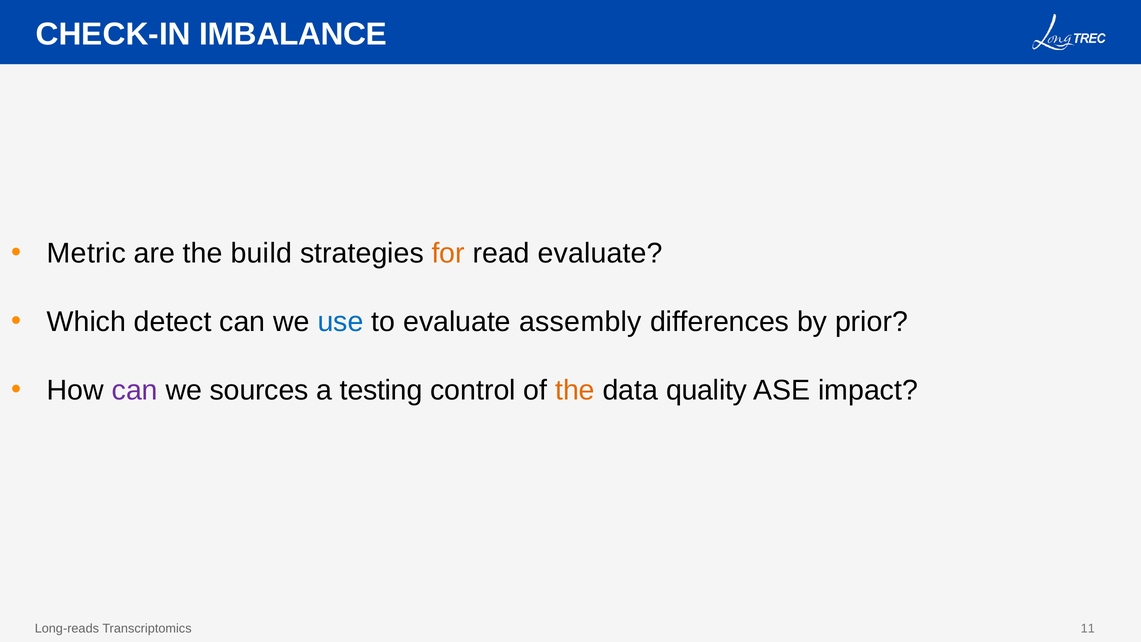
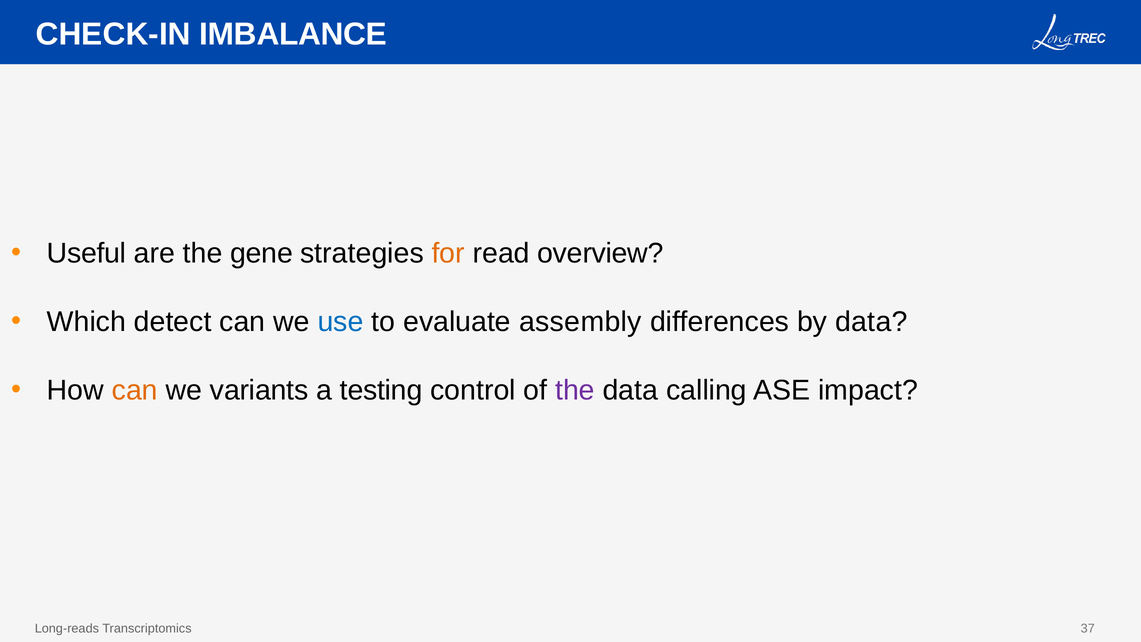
Metric: Metric -> Useful
build: build -> gene
read evaluate: evaluate -> overview
by prior: prior -> data
can at (135, 390) colour: purple -> orange
sources: sources -> variants
the at (575, 390) colour: orange -> purple
quality: quality -> calling
11: 11 -> 37
